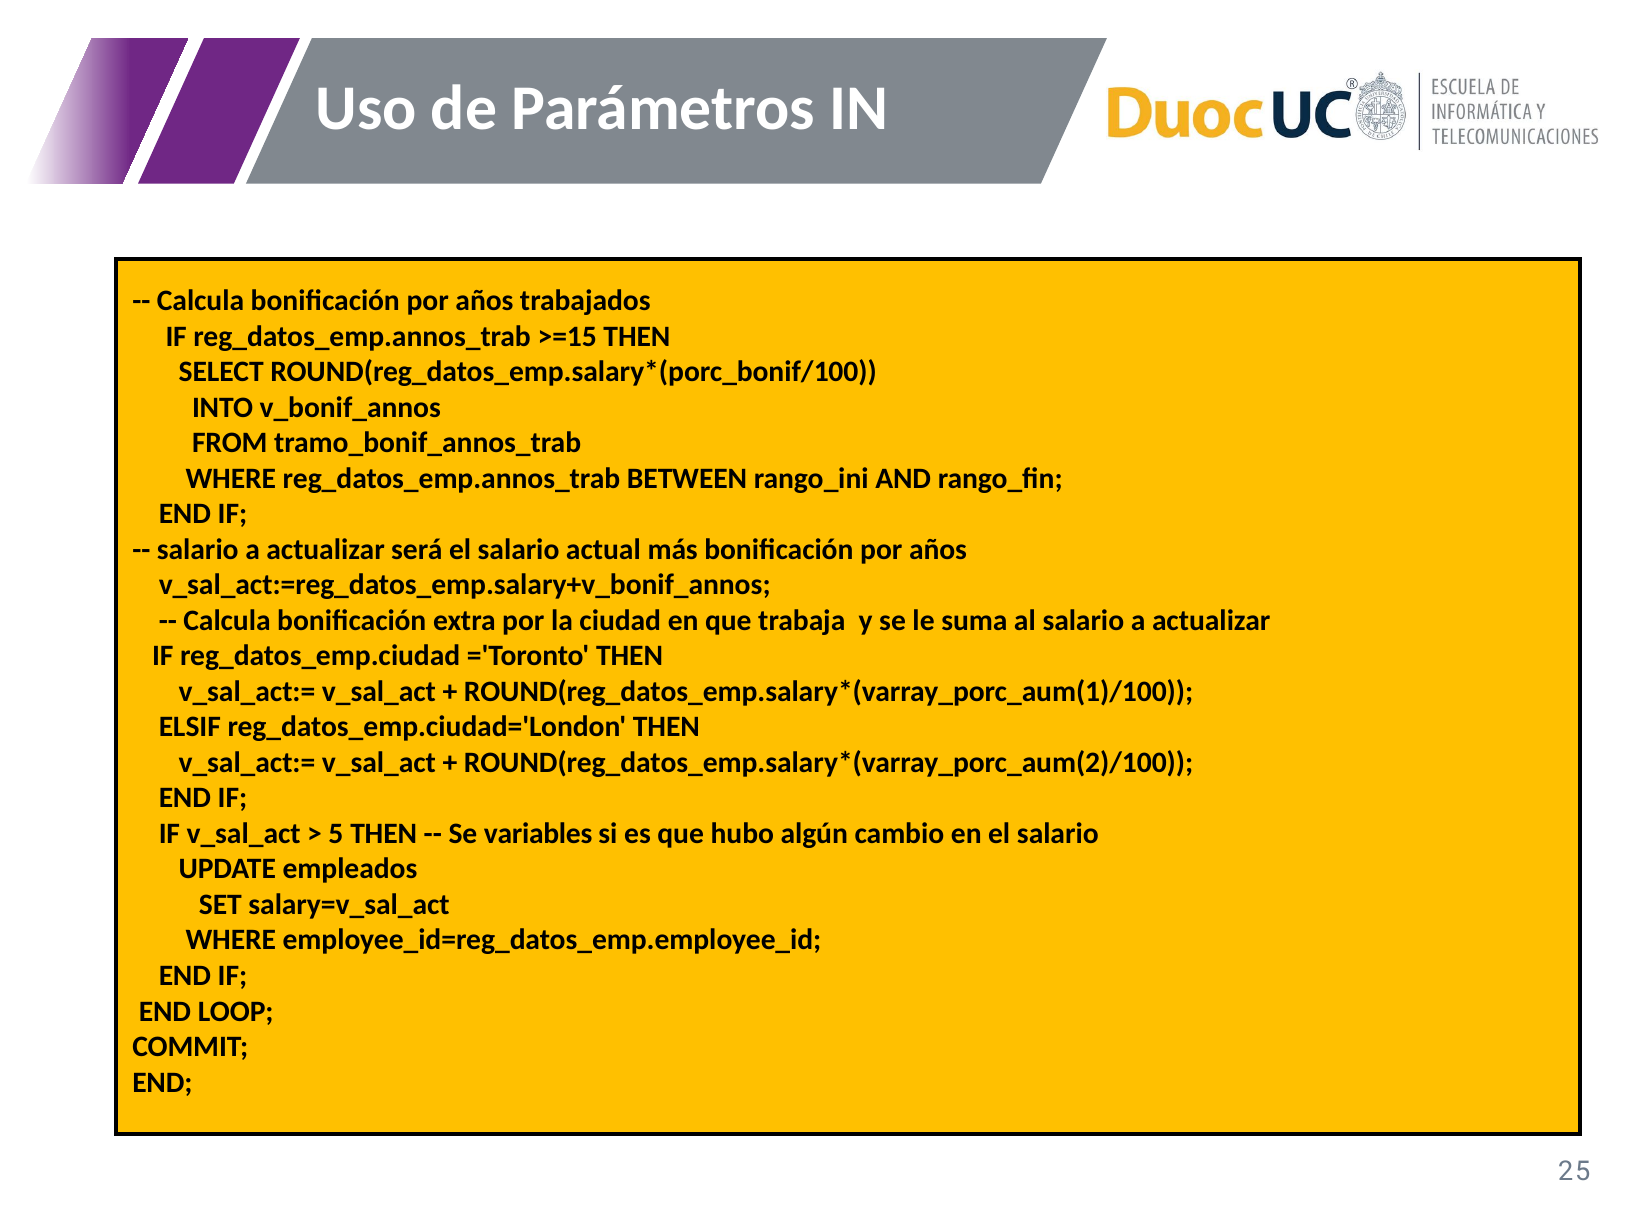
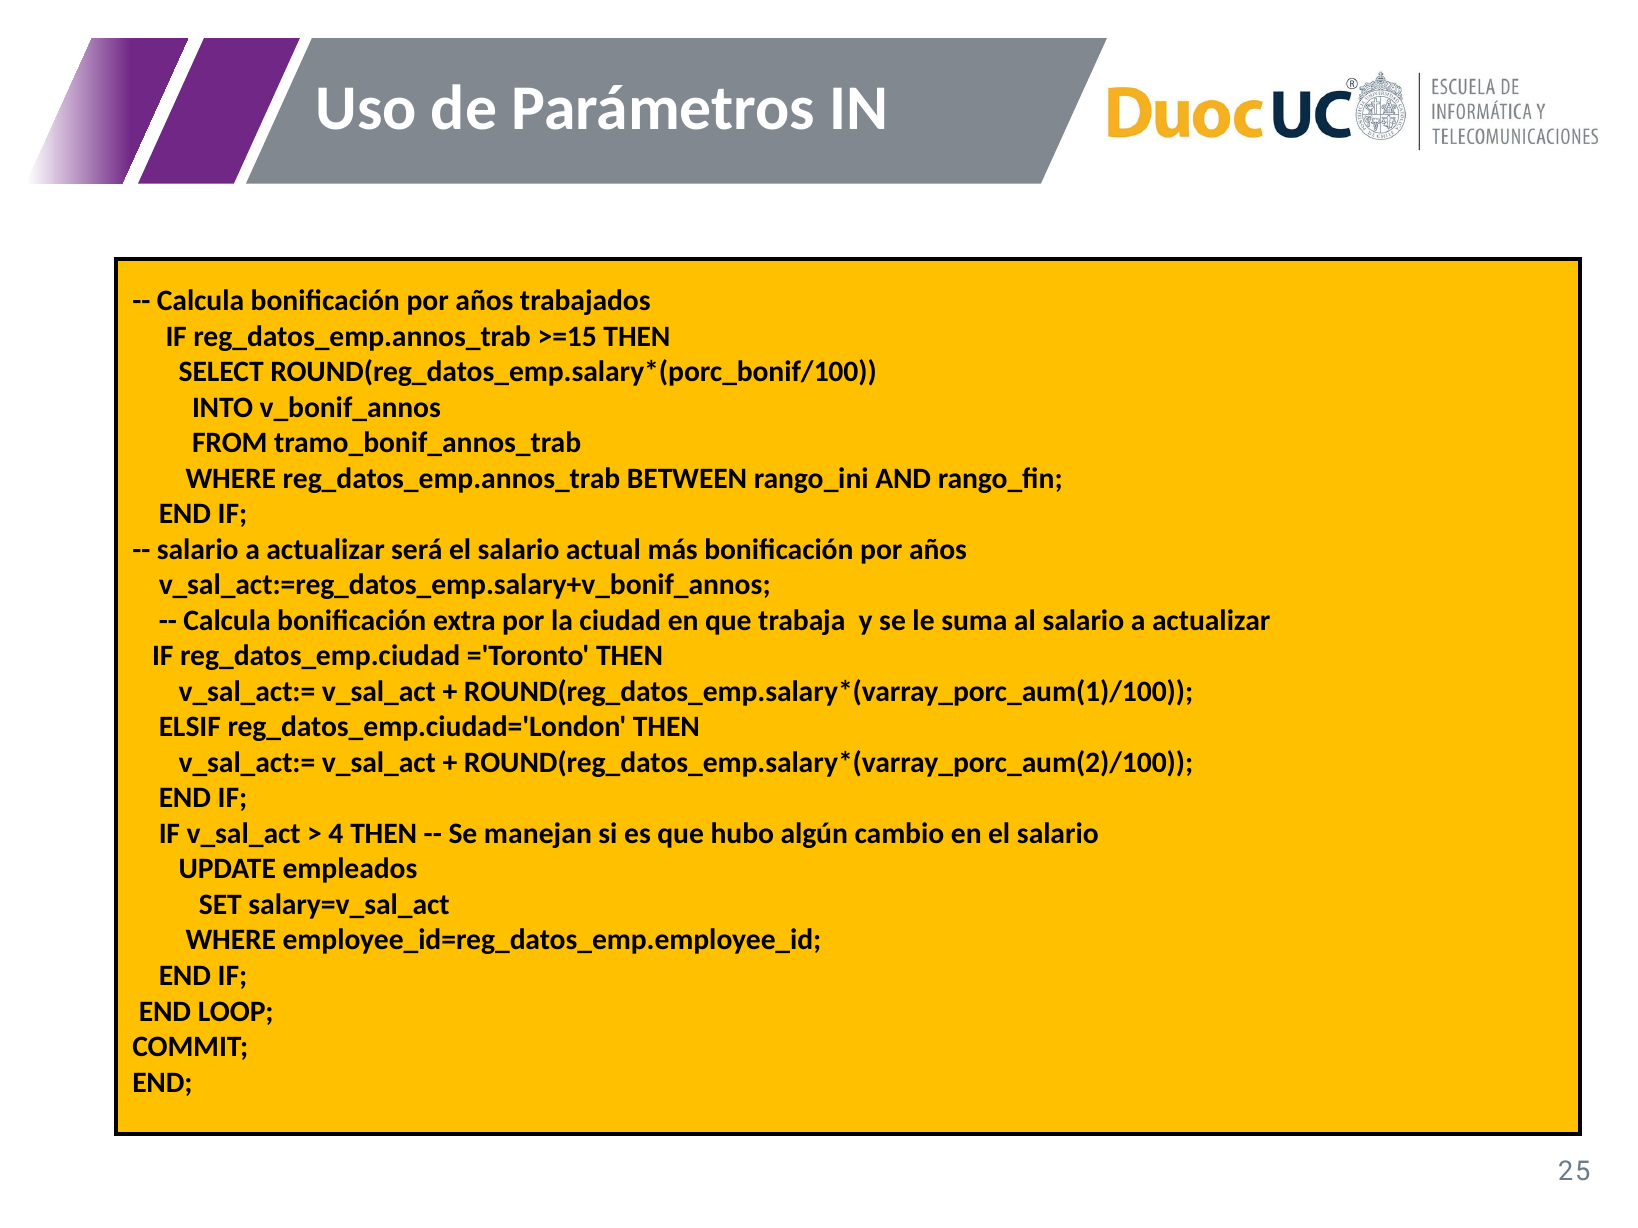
5: 5 -> 4
variables: variables -> manejan
